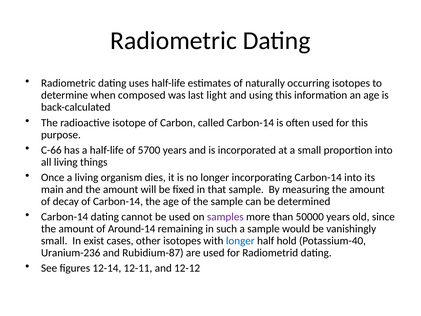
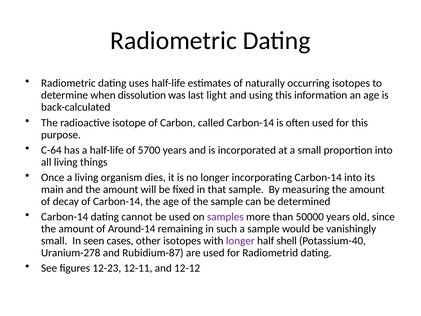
composed: composed -> dissolution
C-66: C-66 -> C-64
exist: exist -> seen
longer at (240, 241) colour: blue -> purple
hold: hold -> shell
Uranium-236: Uranium-236 -> Uranium-278
12-14: 12-14 -> 12-23
